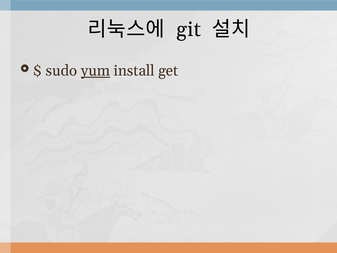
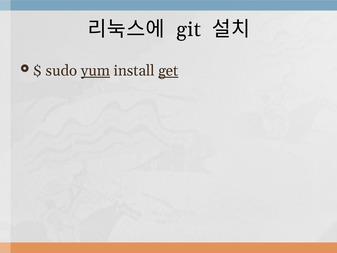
get underline: none -> present
